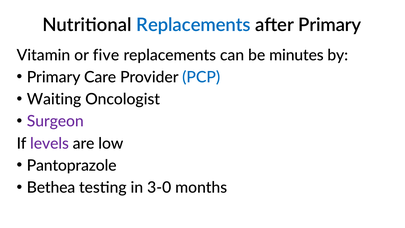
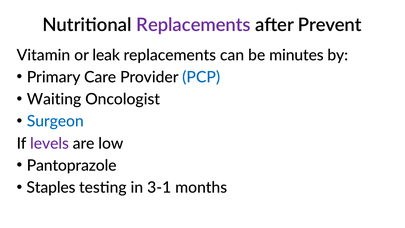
Replacements at (194, 25) colour: blue -> purple
after Primary: Primary -> Prevent
five: five -> leak
Surgeon colour: purple -> blue
Bethea: Bethea -> Staples
3-0: 3-0 -> 3-1
